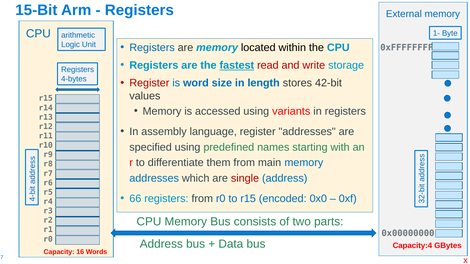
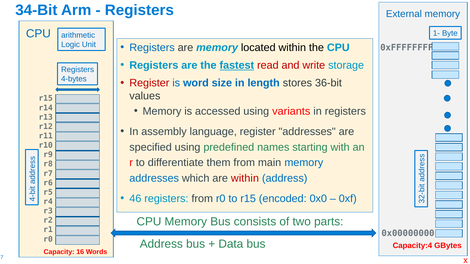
15-Bit: 15-Bit -> 34-Bit
42-bit: 42-bit -> 36-bit
are single: single -> within
66: 66 -> 46
